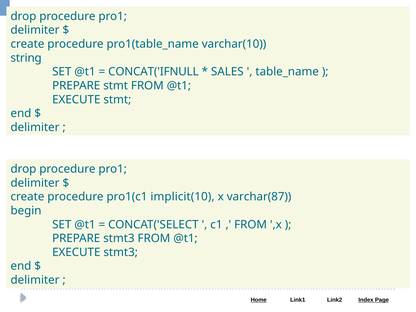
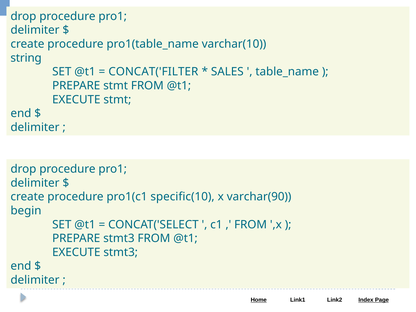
CONCAT('IFNULL: CONCAT('IFNULL -> CONCAT('FILTER
implicit(10: implicit(10 -> specific(10
varchar(87: varchar(87 -> varchar(90
